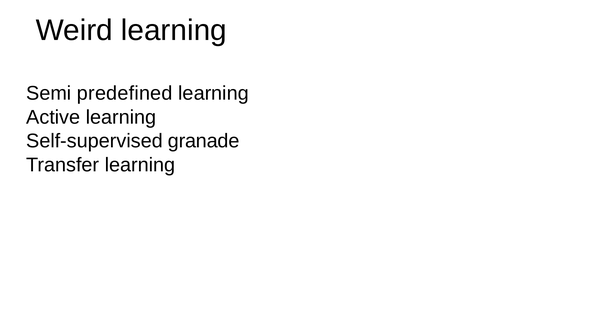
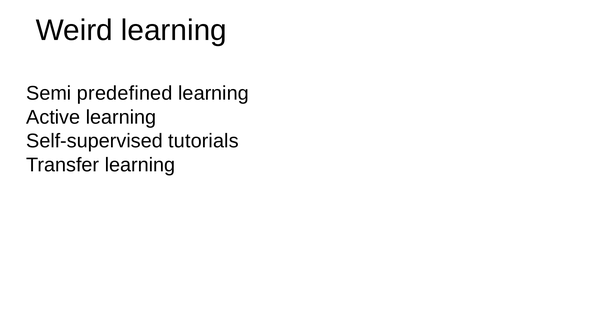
granade: granade -> tutorials
